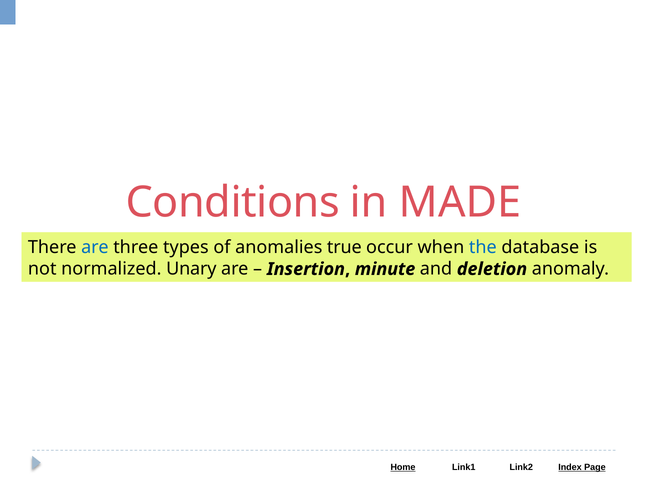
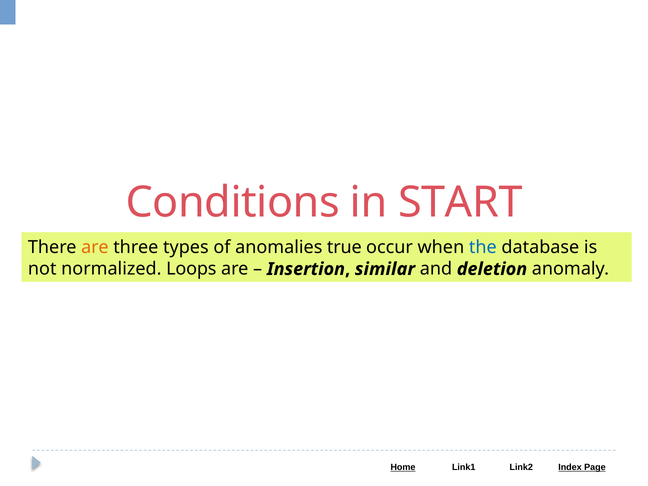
MADE: MADE -> START
are at (95, 247) colour: blue -> orange
Unary: Unary -> Loops
minute: minute -> similar
